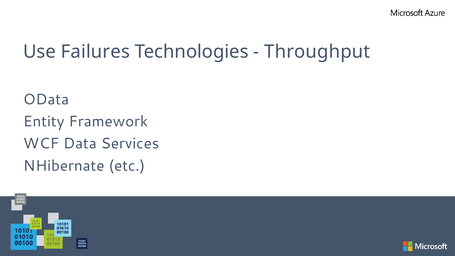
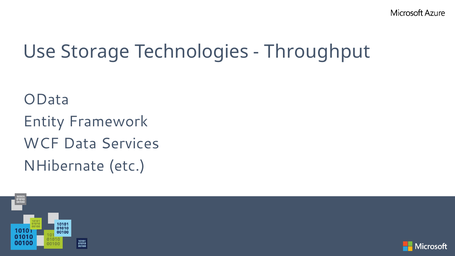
Failures: Failures -> Storage
